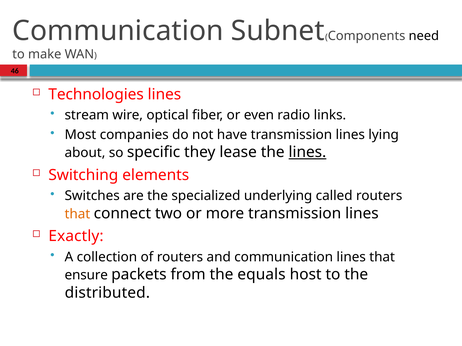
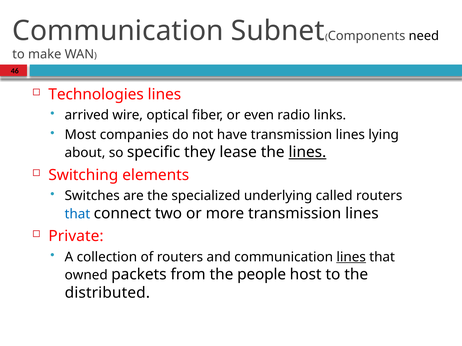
stream: stream -> arrived
that at (77, 214) colour: orange -> blue
Exactly: Exactly -> Private
lines at (351, 257) underline: none -> present
ensure: ensure -> owned
equals: equals -> people
